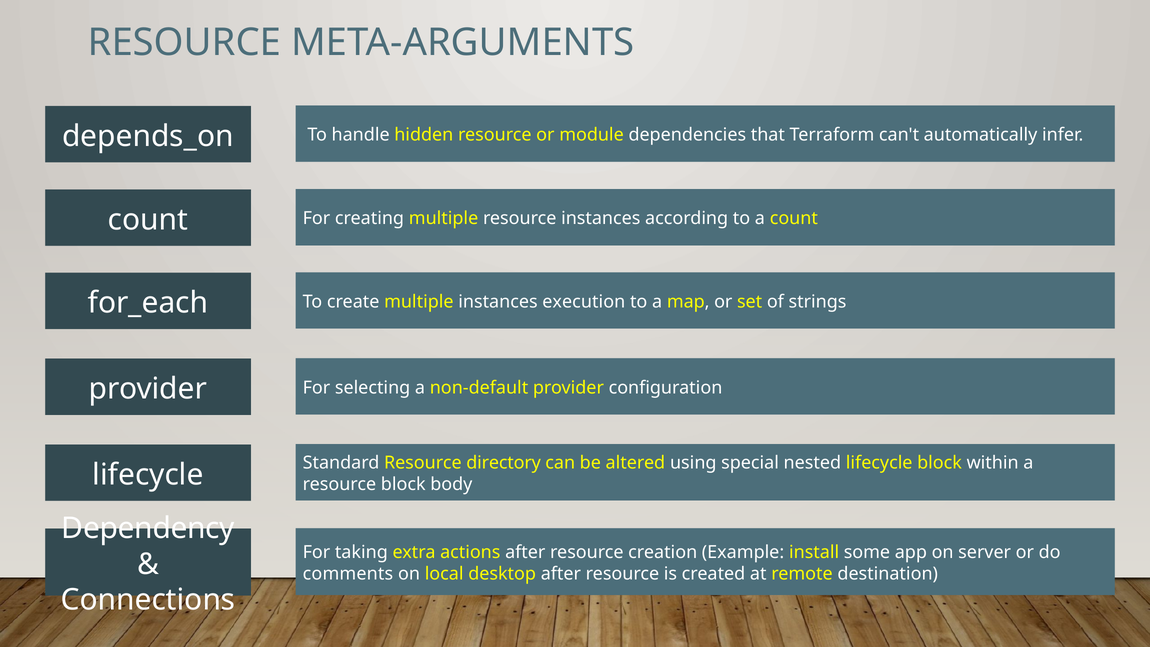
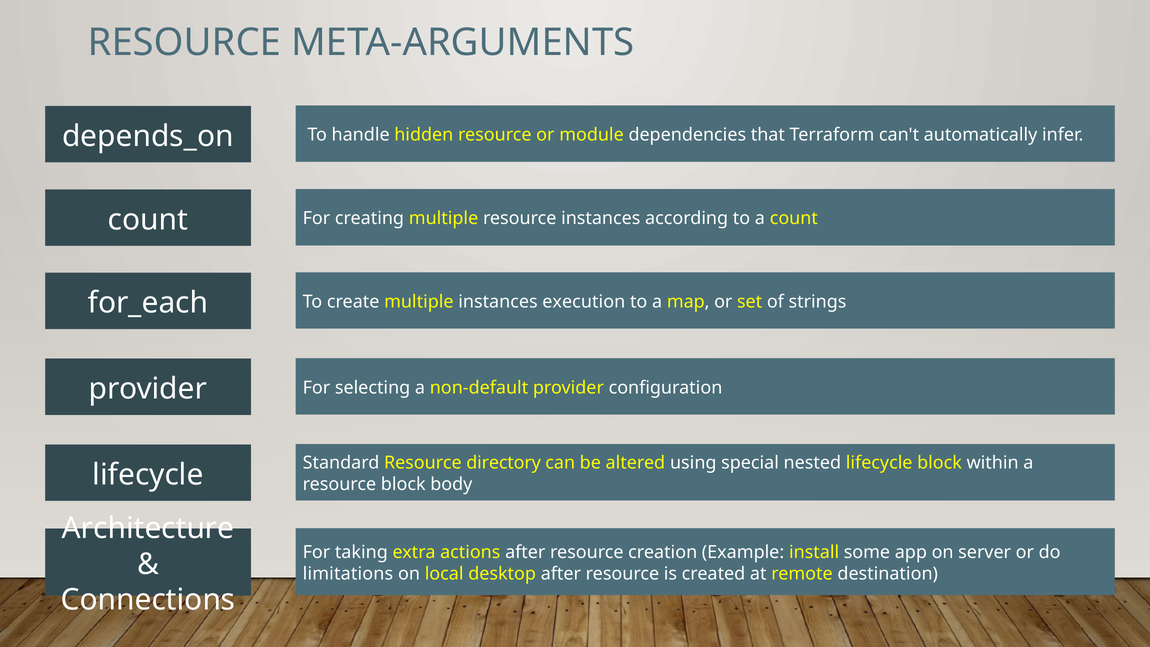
Dependency: Dependency -> Architecture
comments: comments -> limitations
